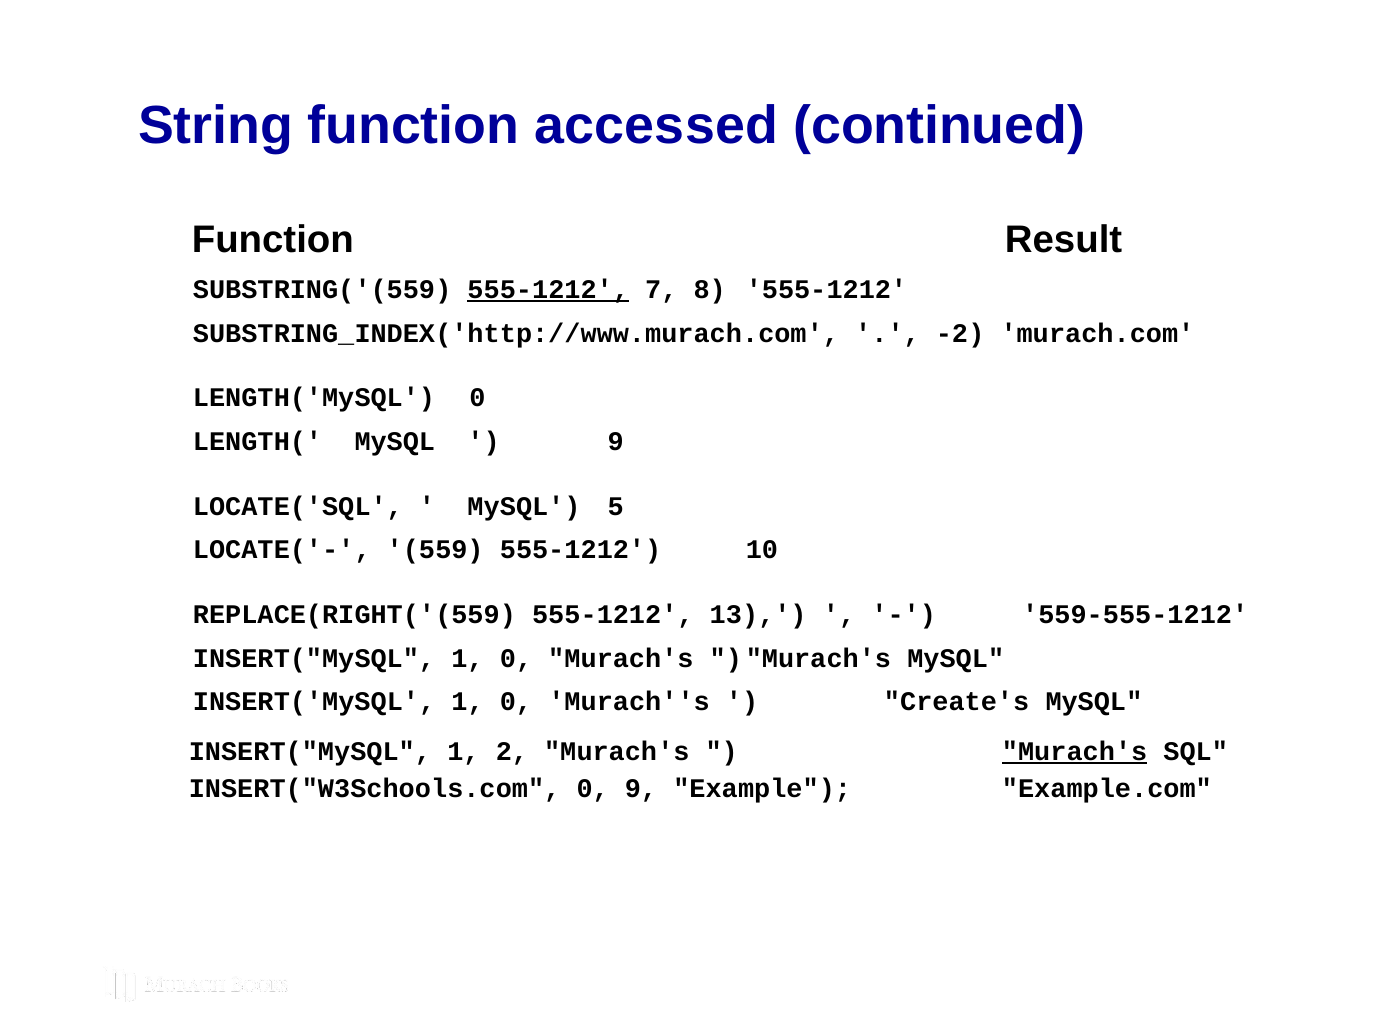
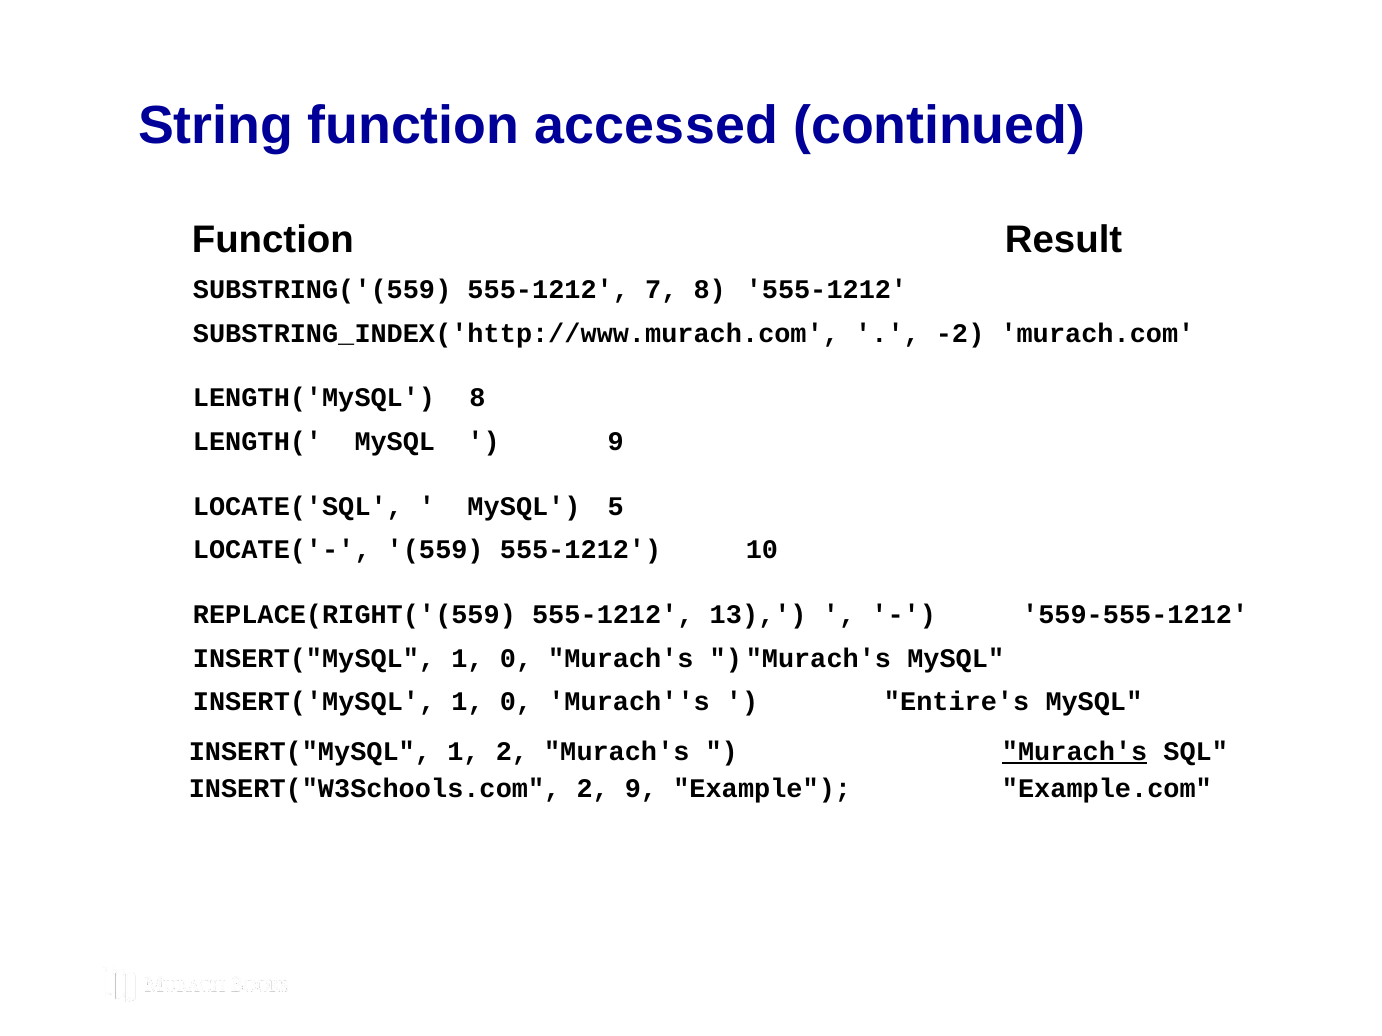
555-1212 at (548, 290) underline: present -> none
LENGTH('MySQL 0: 0 -> 8
Create's: Create's -> Entire's
INSERT("W3Schools.com 0: 0 -> 2
